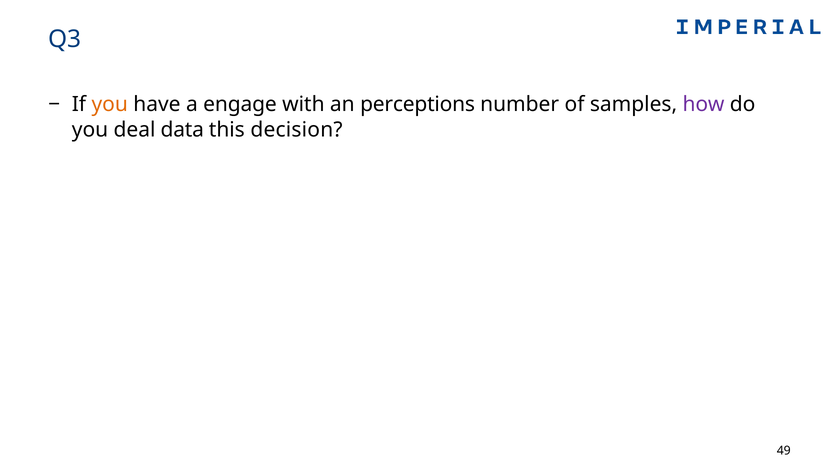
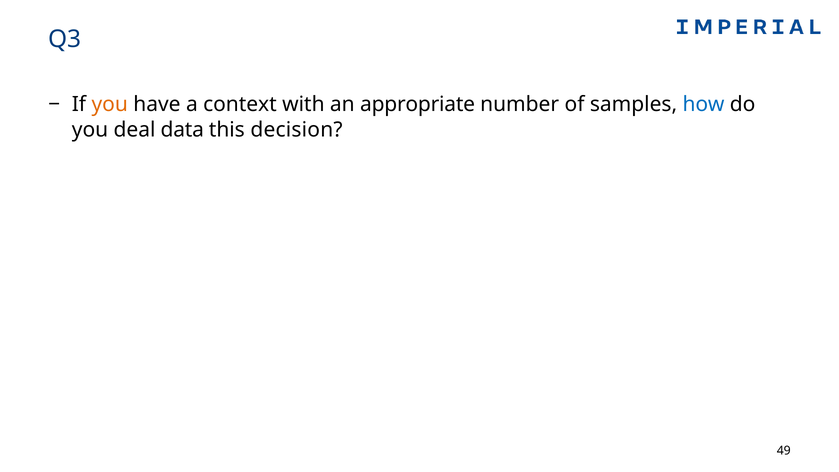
engage: engage -> context
perceptions: perceptions -> appropriate
how colour: purple -> blue
